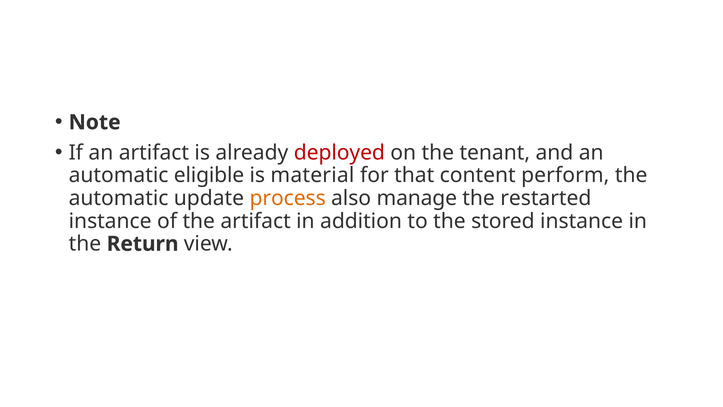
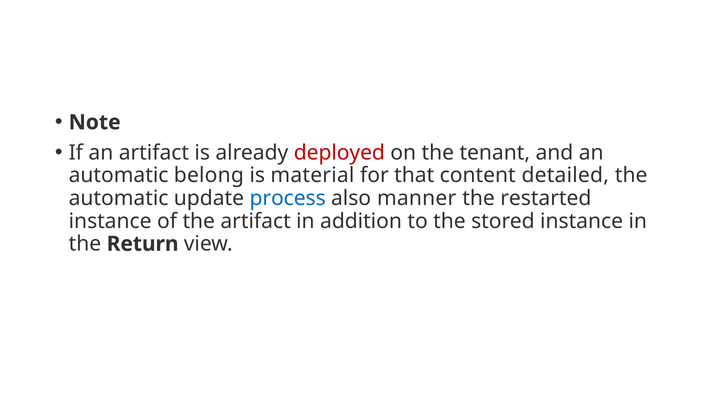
eligible: eligible -> belong
perform: perform -> detailed
process colour: orange -> blue
manage: manage -> manner
